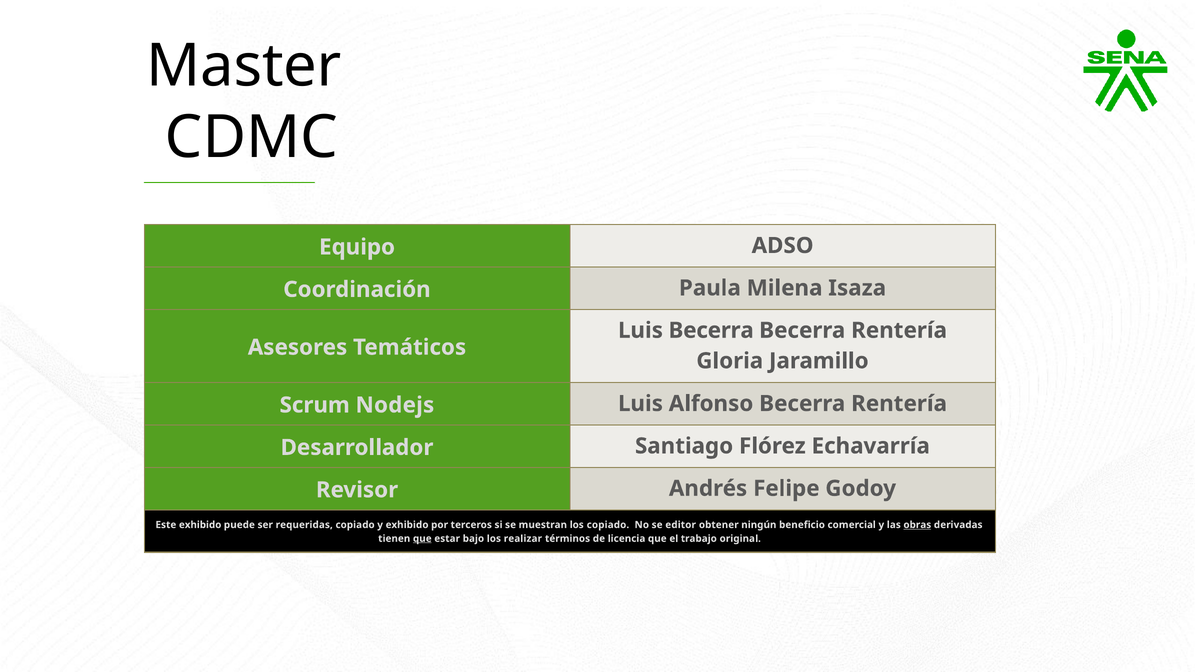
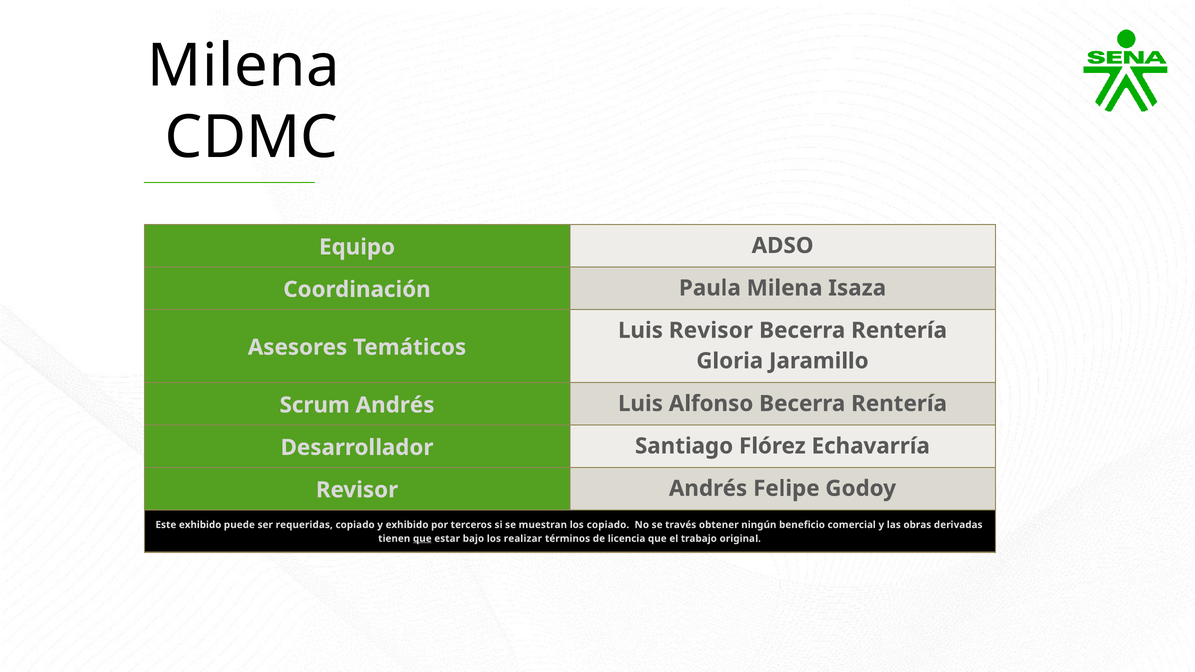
Master at (244, 66): Master -> Milena
Luis Becerra: Becerra -> Revisor
Scrum Nodejs: Nodejs -> Andrés
editor: editor -> través
obras underline: present -> none
